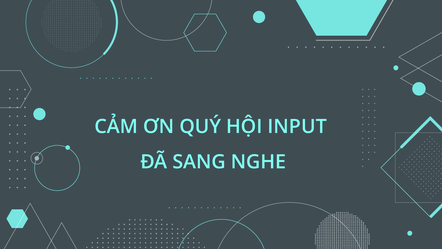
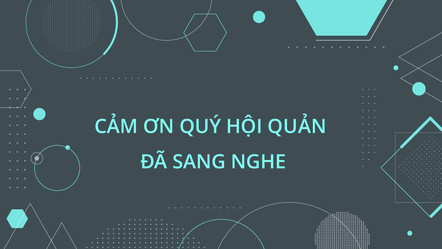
INPUT: INPUT -> QUẢN
